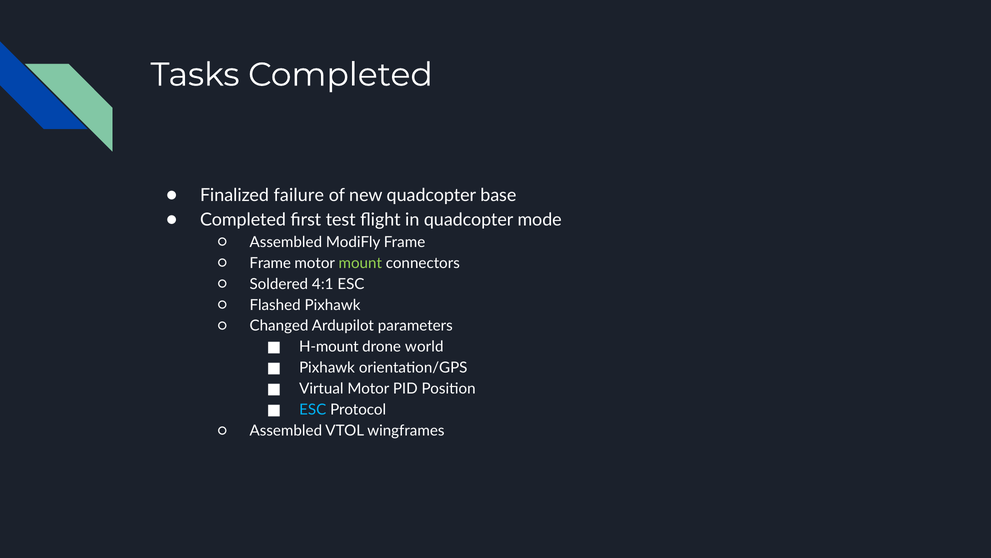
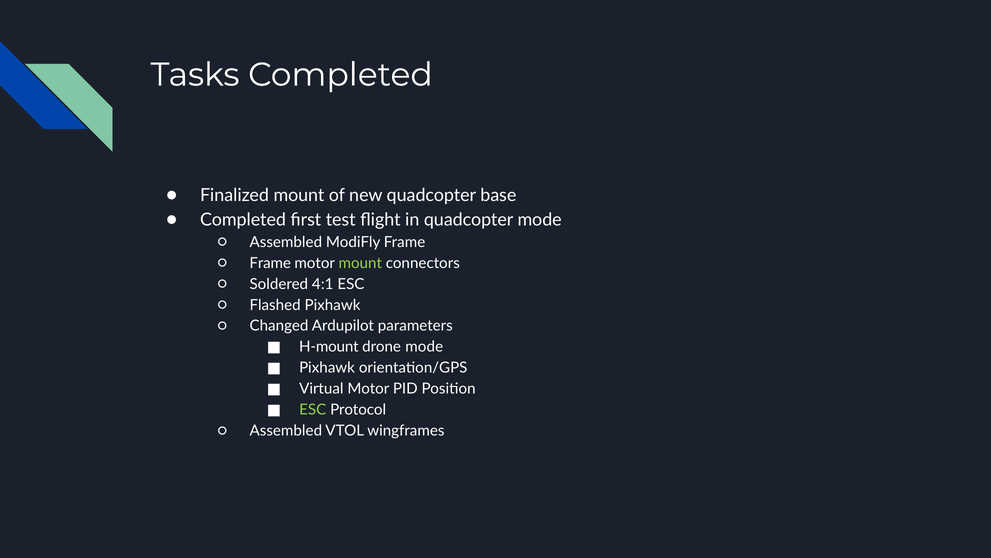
Finalized failure: failure -> mount
drone world: world -> mode
ESC at (313, 409) colour: light blue -> light green
